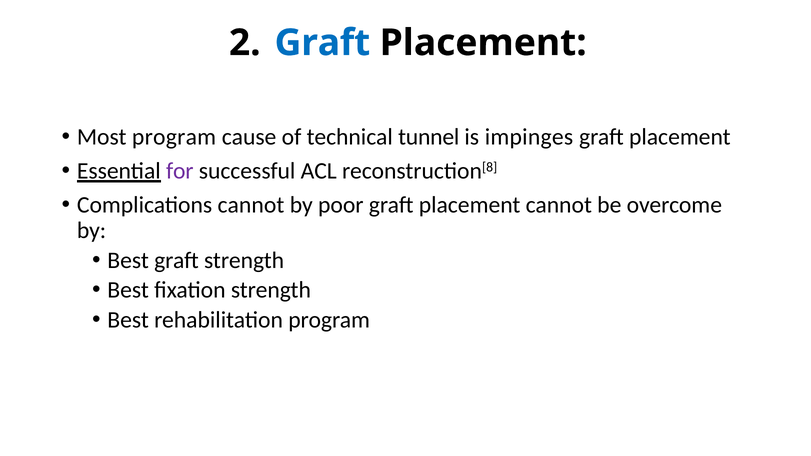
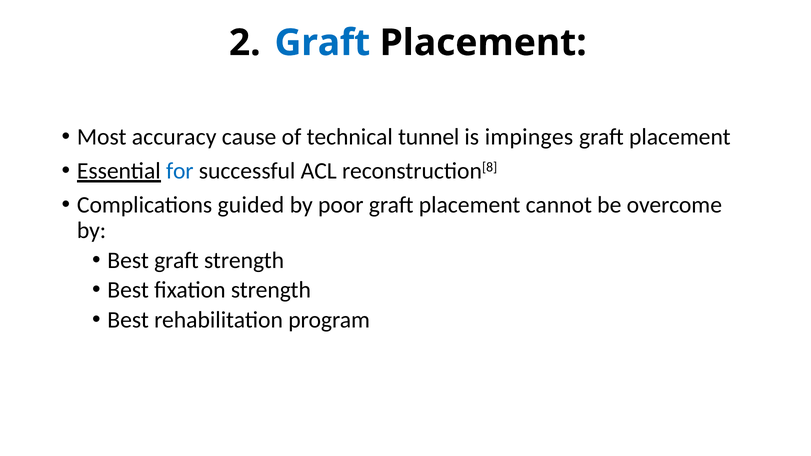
Most program: program -> accuracy
for colour: purple -> blue
Complications cannot: cannot -> guided
